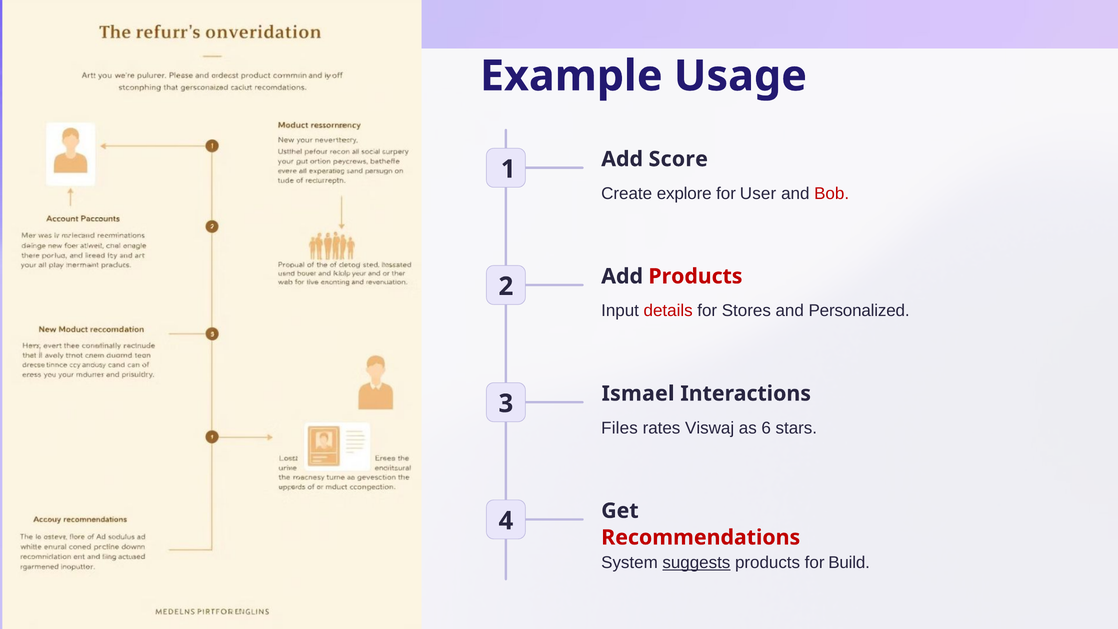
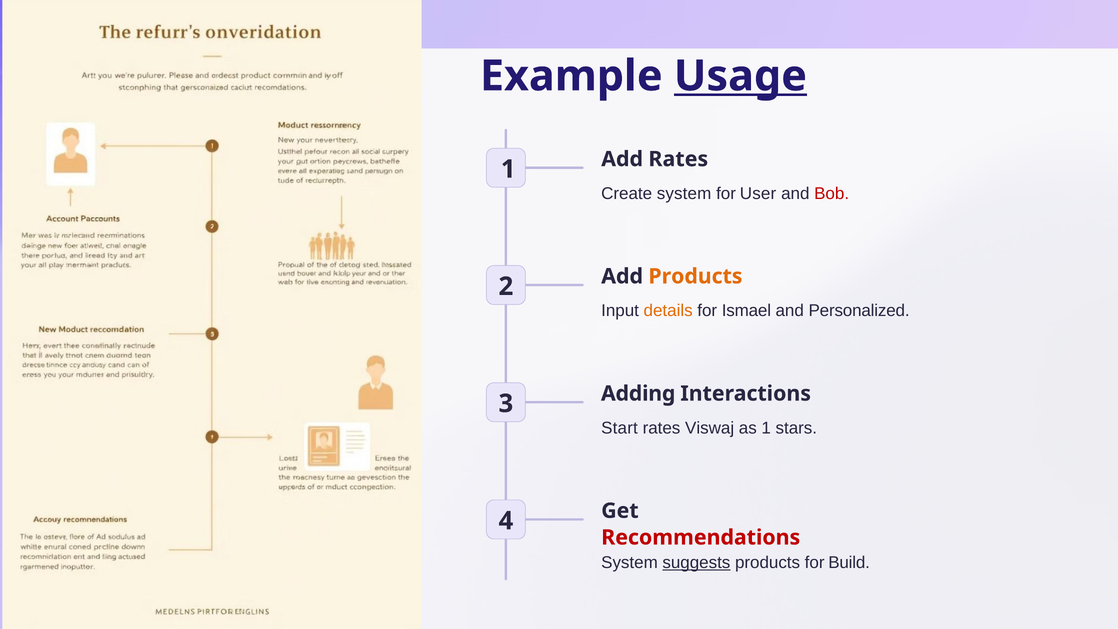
Usage underline: none -> present
Add Score: Score -> Rates
Create explore: explore -> system
Products at (695, 276) colour: red -> orange
details colour: red -> orange
Stores: Stores -> Ismael
Ismael: Ismael -> Adding
Files: Files -> Start
as 6: 6 -> 1
